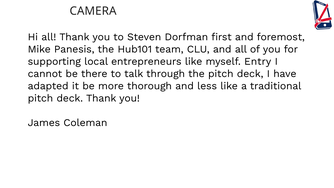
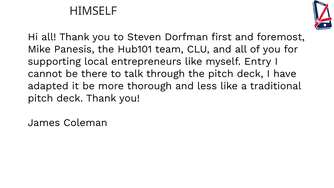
CAMERA: CAMERA -> HIMSELF
